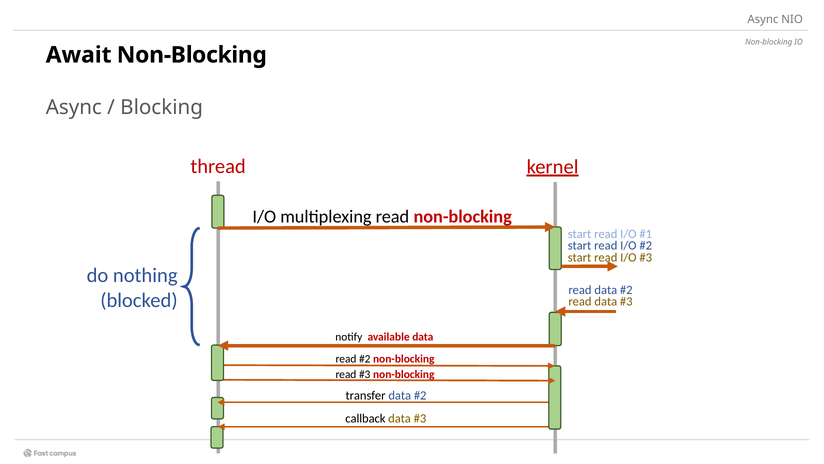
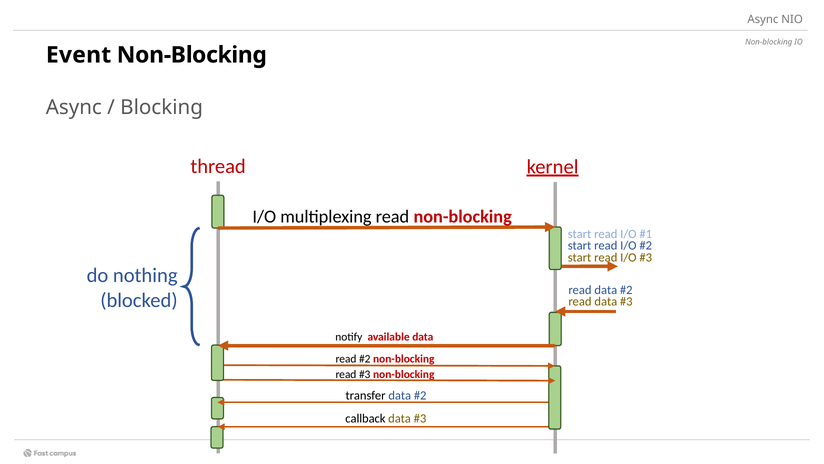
Await: Await -> Event
